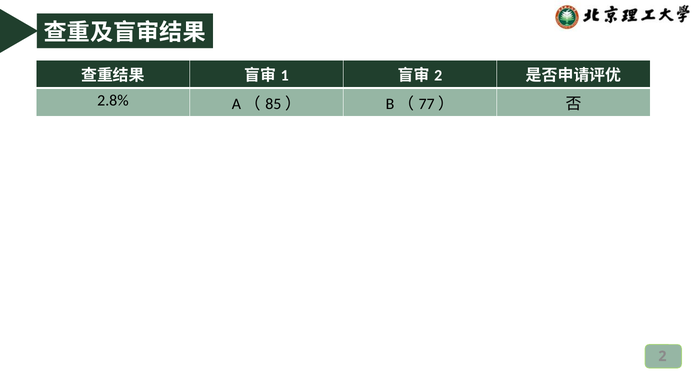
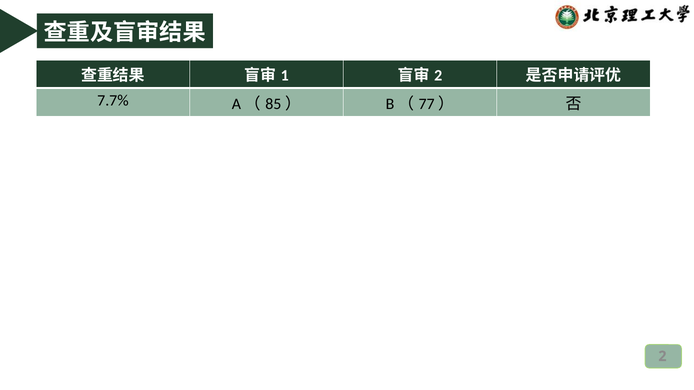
2.8%: 2.8% -> 7.7%
